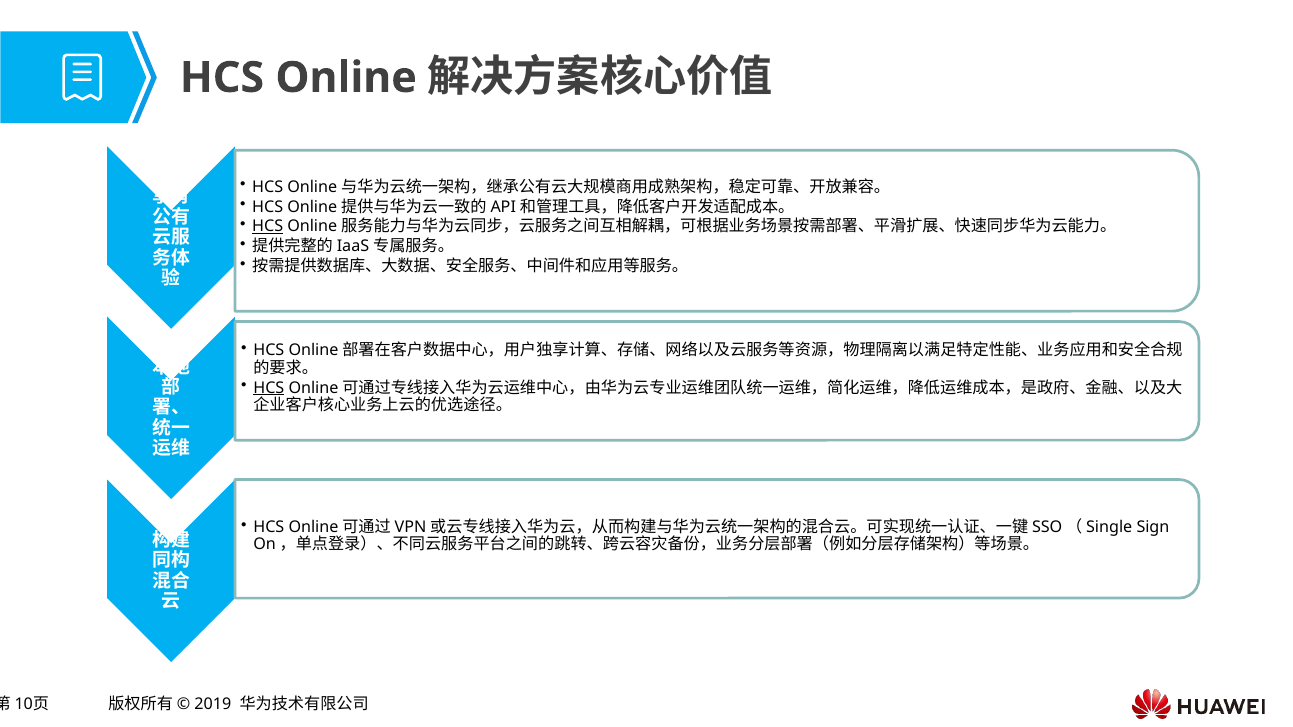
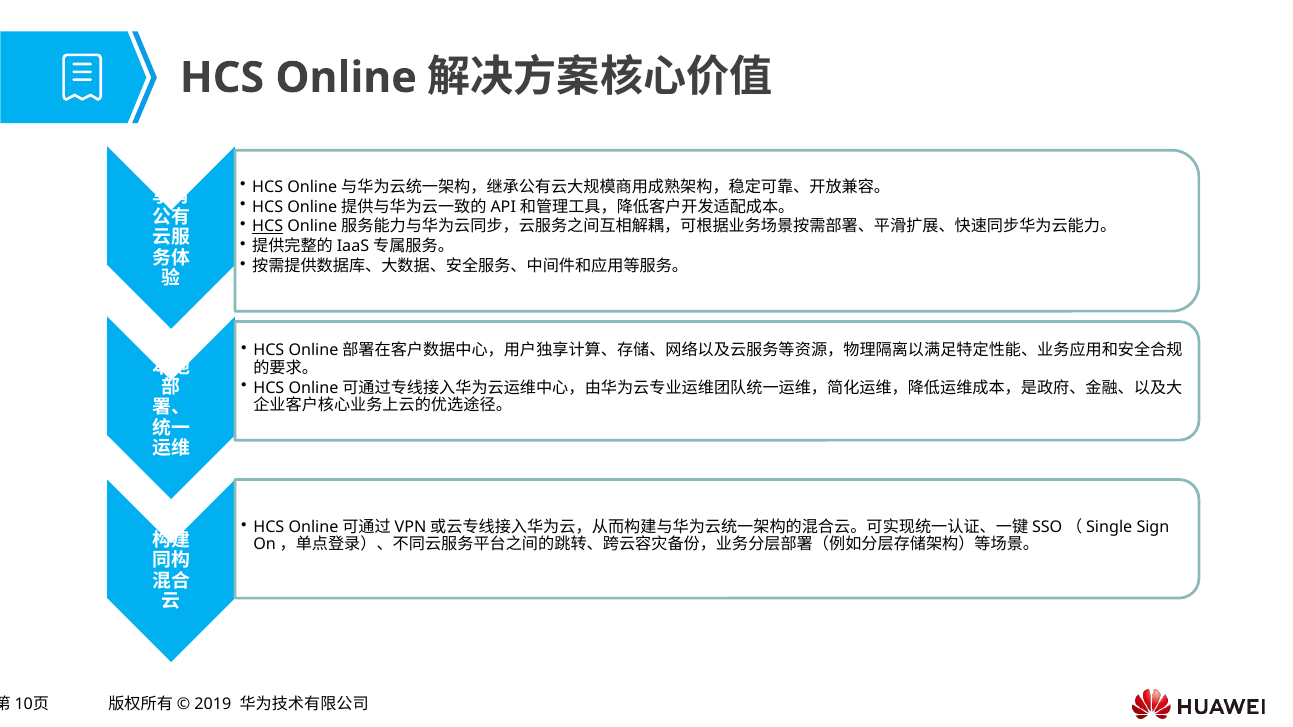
HCS at (269, 388) underline: present -> none
